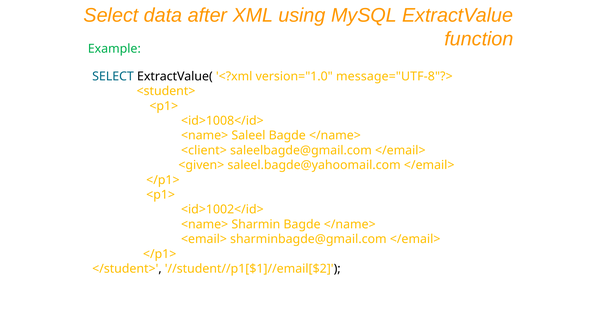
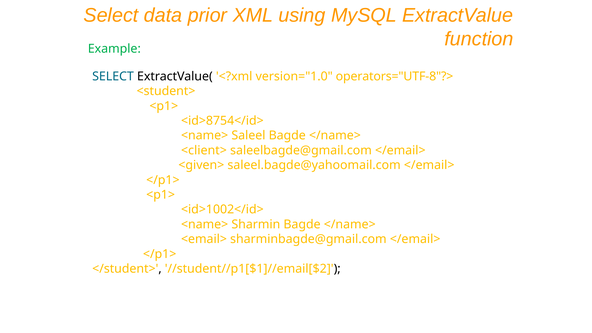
after: after -> prior
message="UTF-8"?>: message="UTF-8"?> -> operators="UTF-8"?>
<id>1008</id>: <id>1008</id> -> <id>8754</id>
